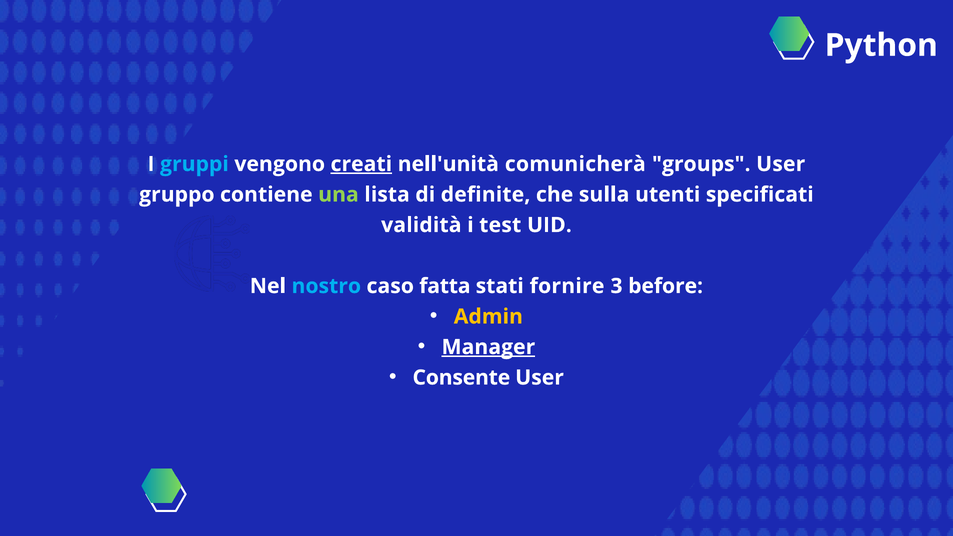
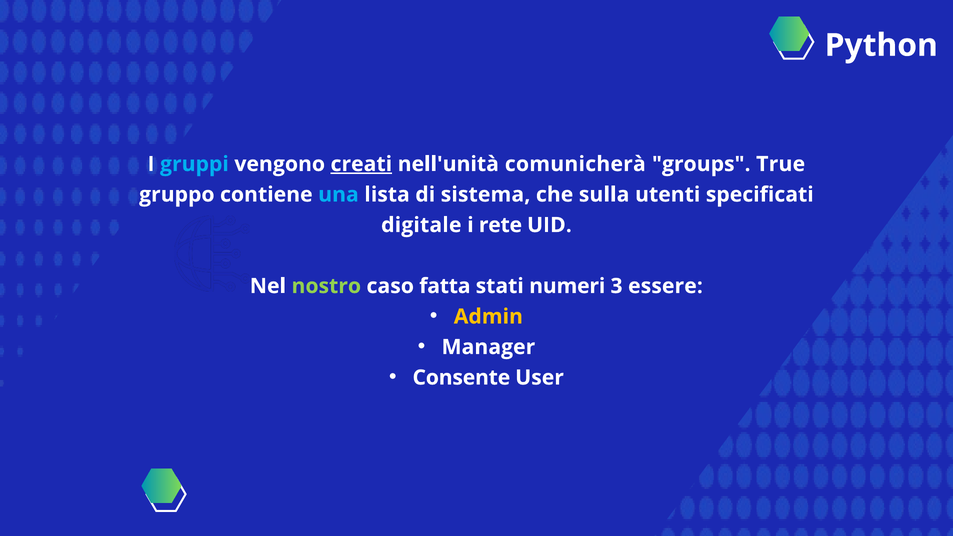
groups User: User -> True
una colour: light green -> light blue
definite: definite -> sistema
validità: validità -> digitale
test: test -> rete
nostro colour: light blue -> light green
fornire: fornire -> numeri
before: before -> essere
Manager underline: present -> none
